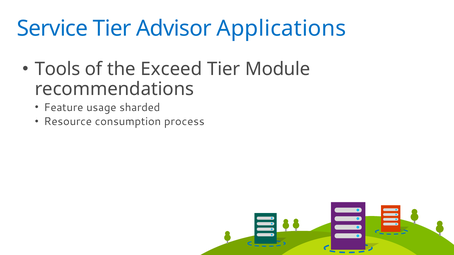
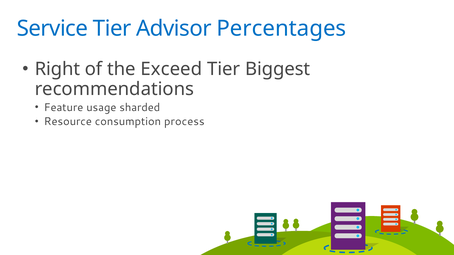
Applications: Applications -> Percentages
Tools: Tools -> Right
Module: Module -> Biggest
